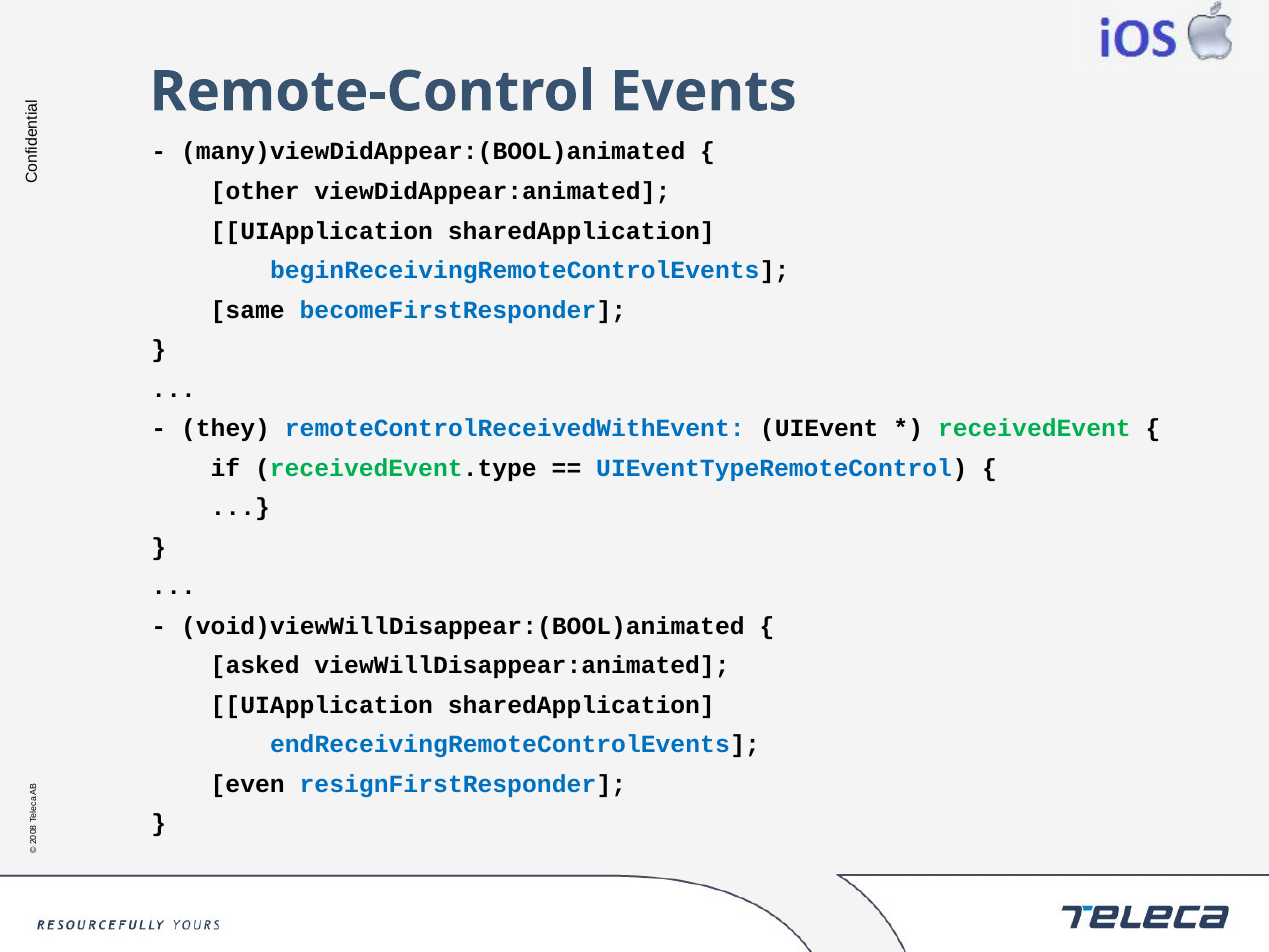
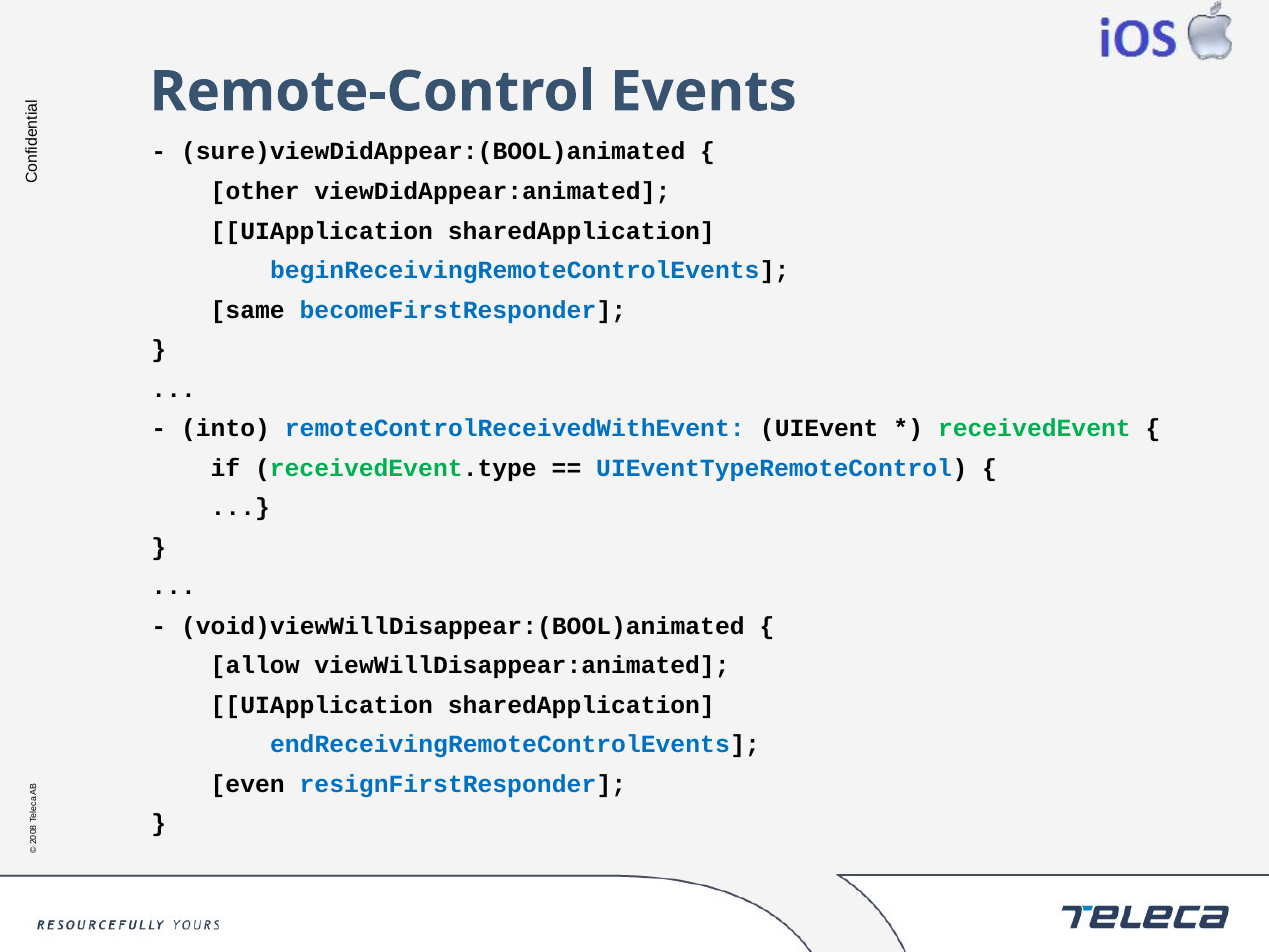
many)viewDidAppear:(BOOL)animated: many)viewDidAppear:(BOOL)animated -> sure)viewDidAppear:(BOOL)animated
they: they -> into
asked: asked -> allow
